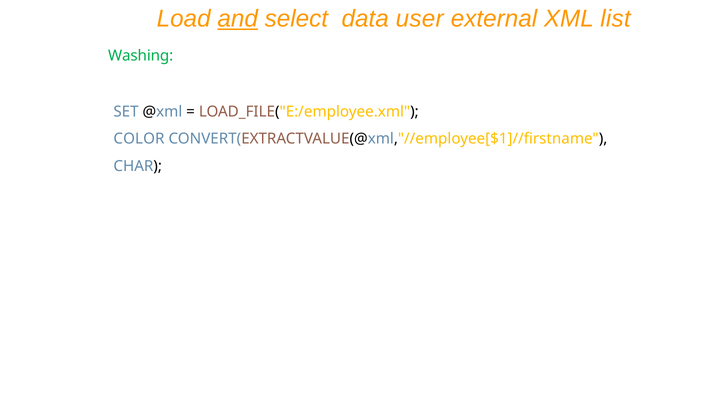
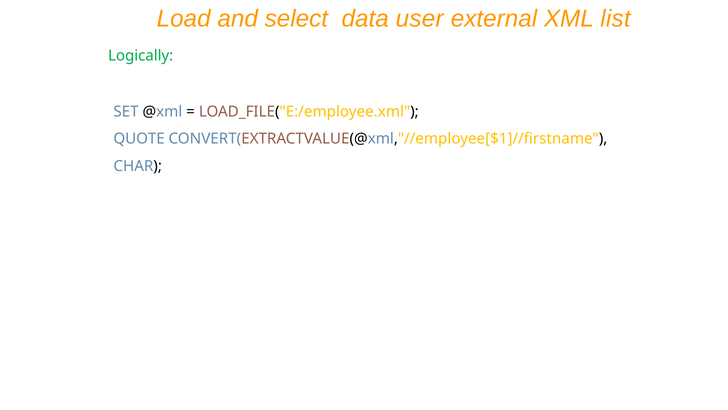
and underline: present -> none
Washing: Washing -> Logically
COLOR: COLOR -> QUOTE
